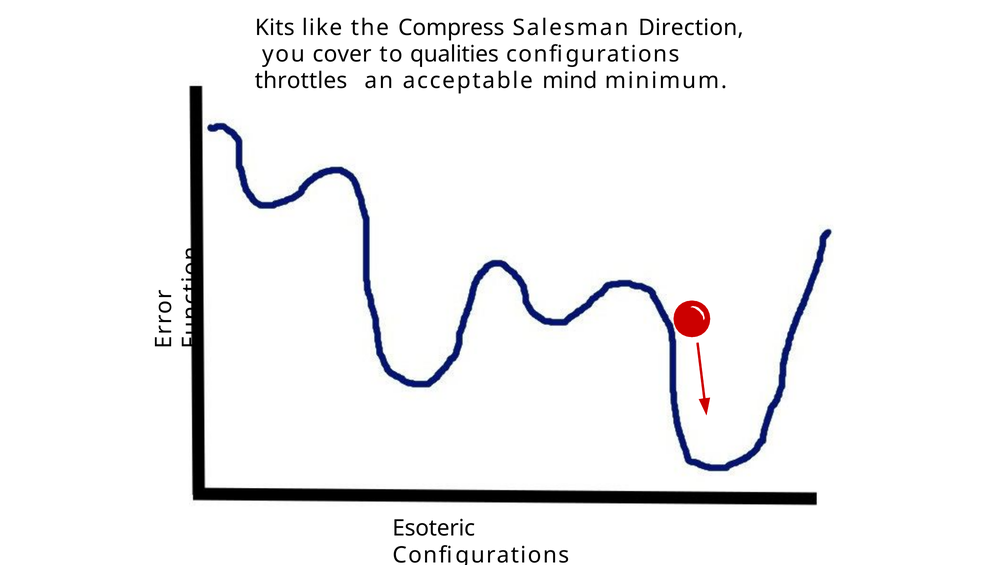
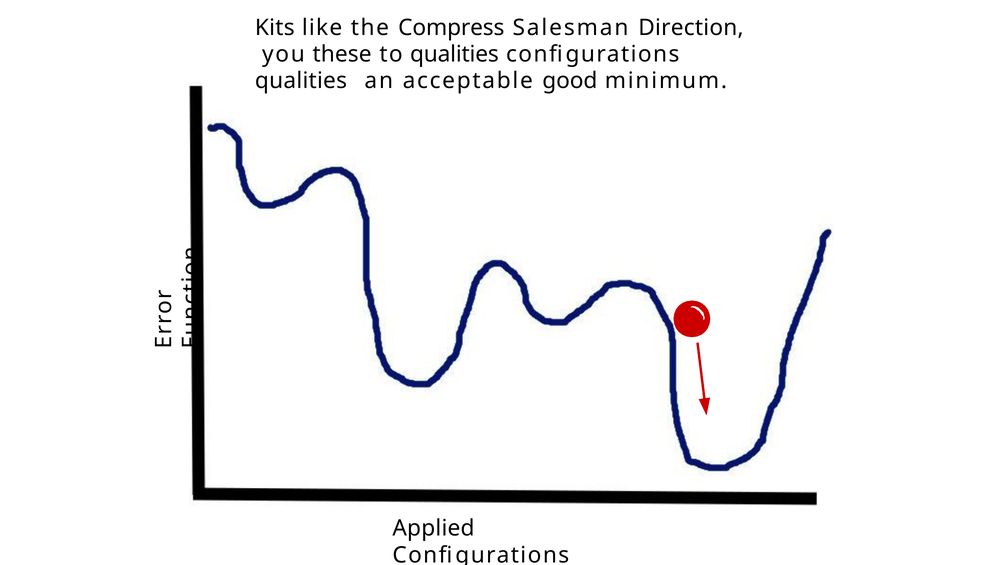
cover: cover -> these
throttles at (301, 81): throttles -> qualities
mind: mind -> good
Esoteric: Esoteric -> Applied
